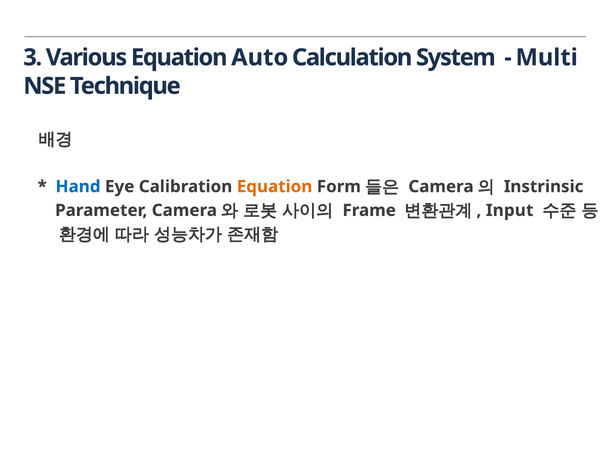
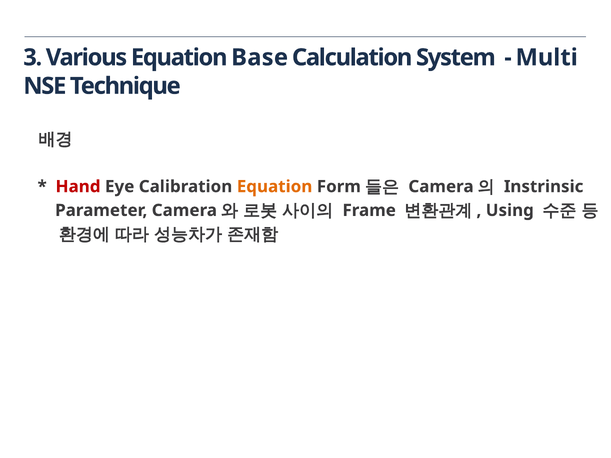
Auto: Auto -> Base
Hand colour: blue -> red
Input: Input -> Using
